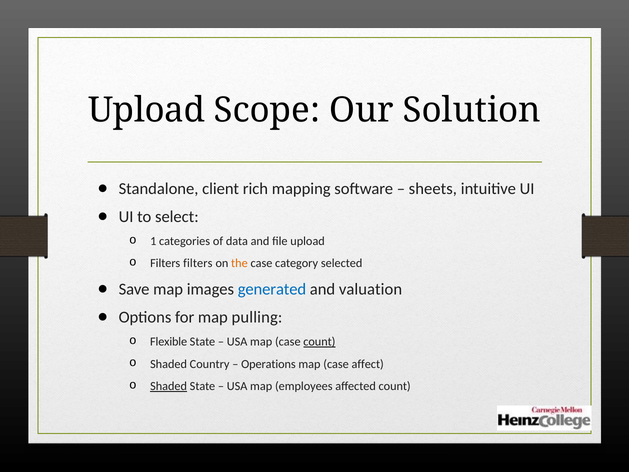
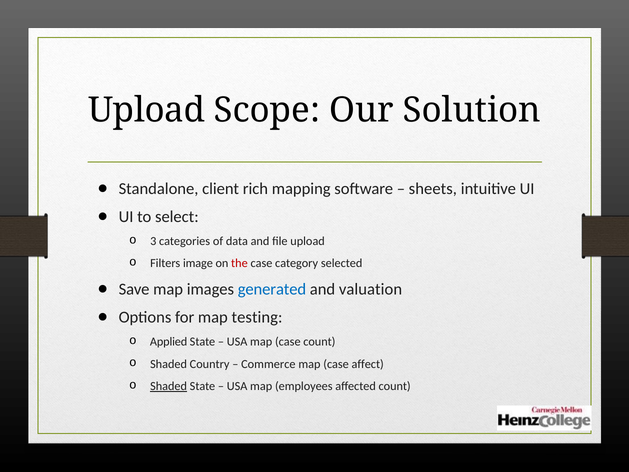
1: 1 -> 3
Filters filters: filters -> image
the colour: orange -> red
pulling: pulling -> testing
Flexible: Flexible -> Applied
count at (319, 342) underline: present -> none
Operations: Operations -> Commerce
